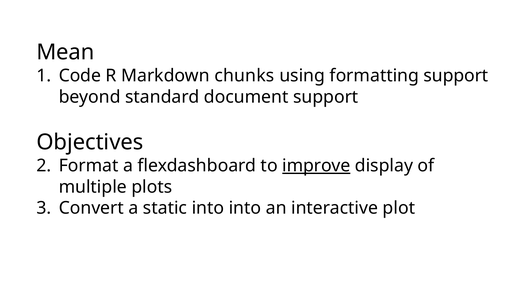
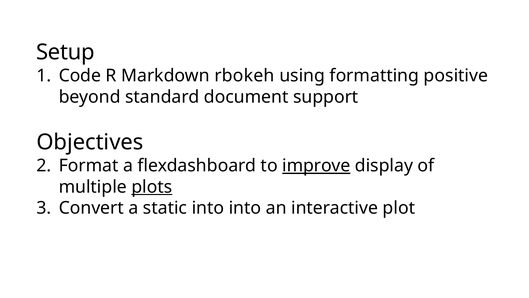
Mean: Mean -> Setup
chunks: chunks -> rbokeh
formatting support: support -> positive
plots underline: none -> present
